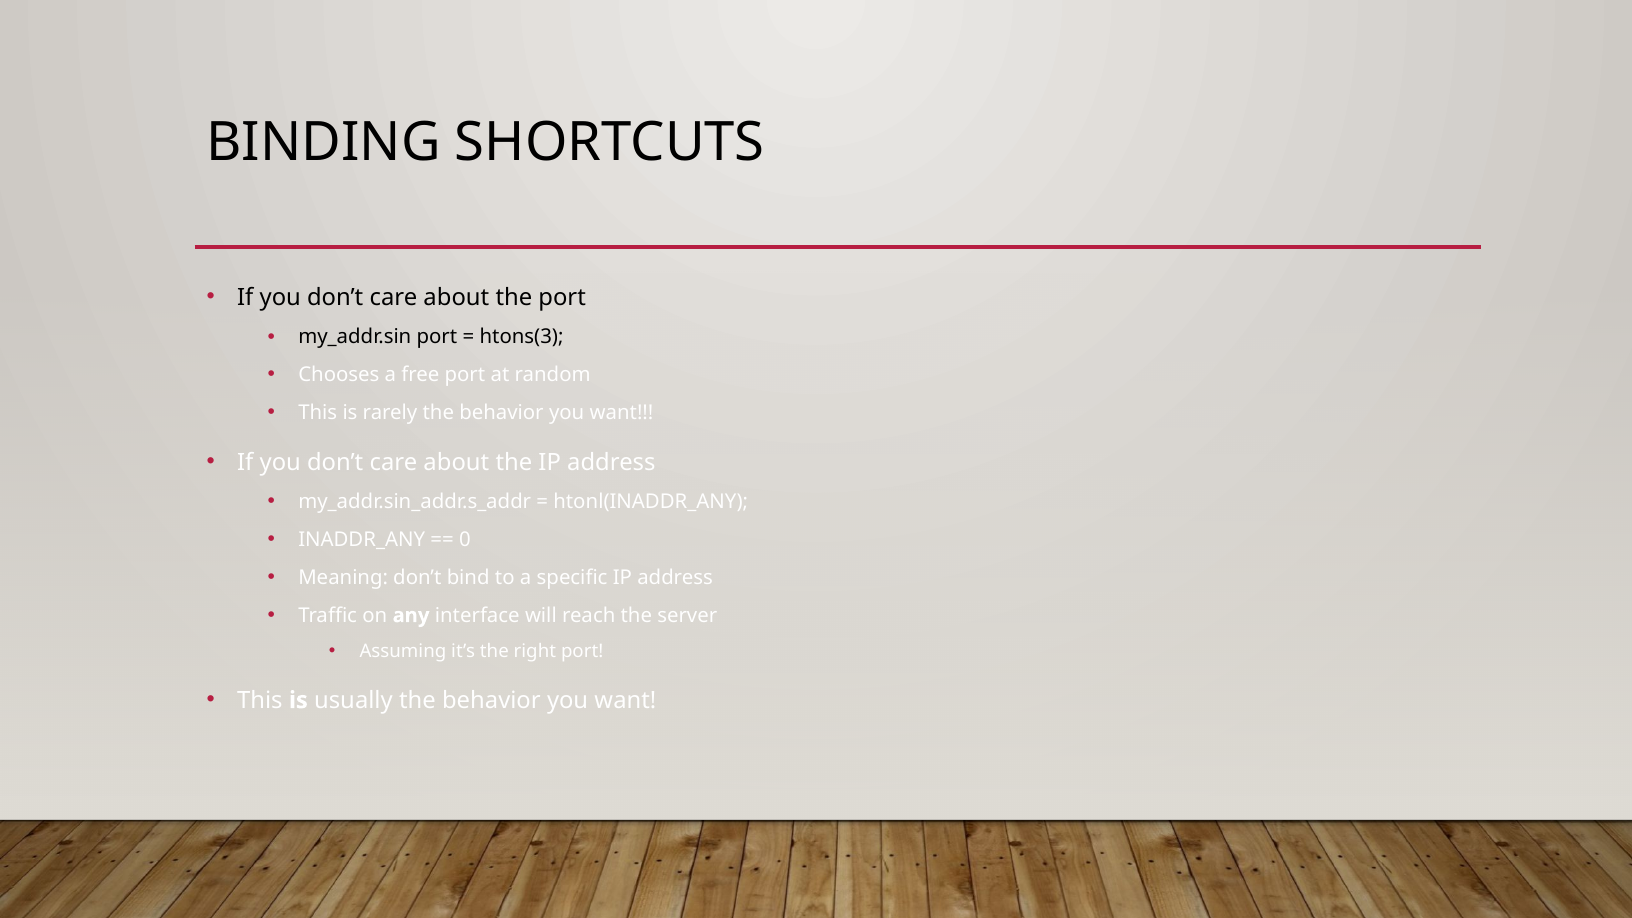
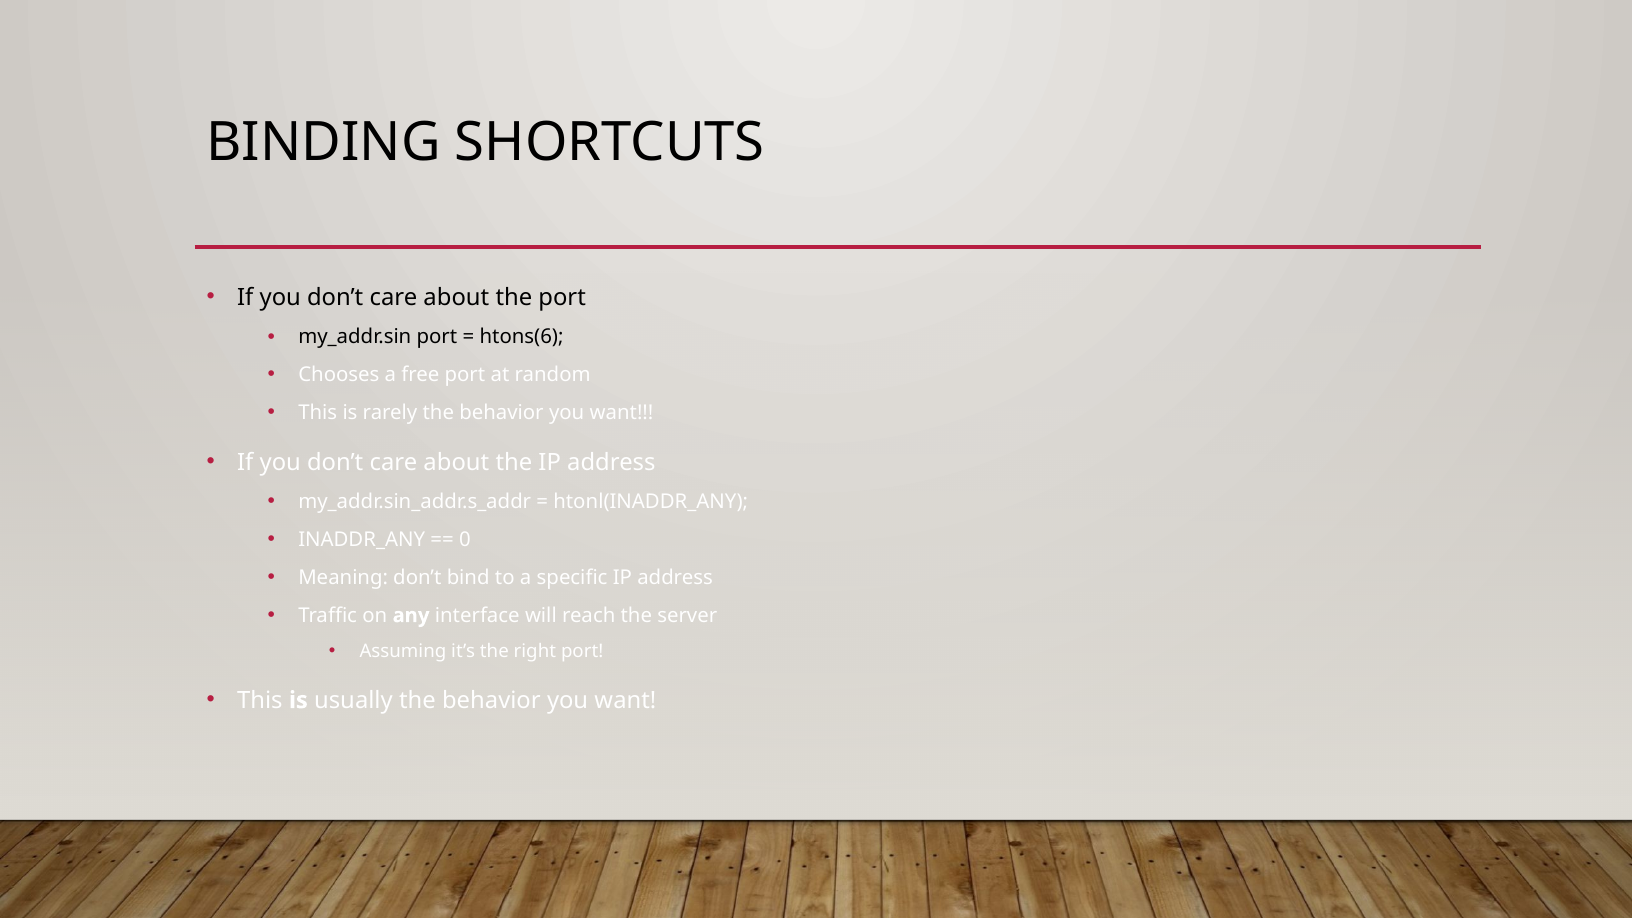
htons(3: htons(3 -> htons(6
